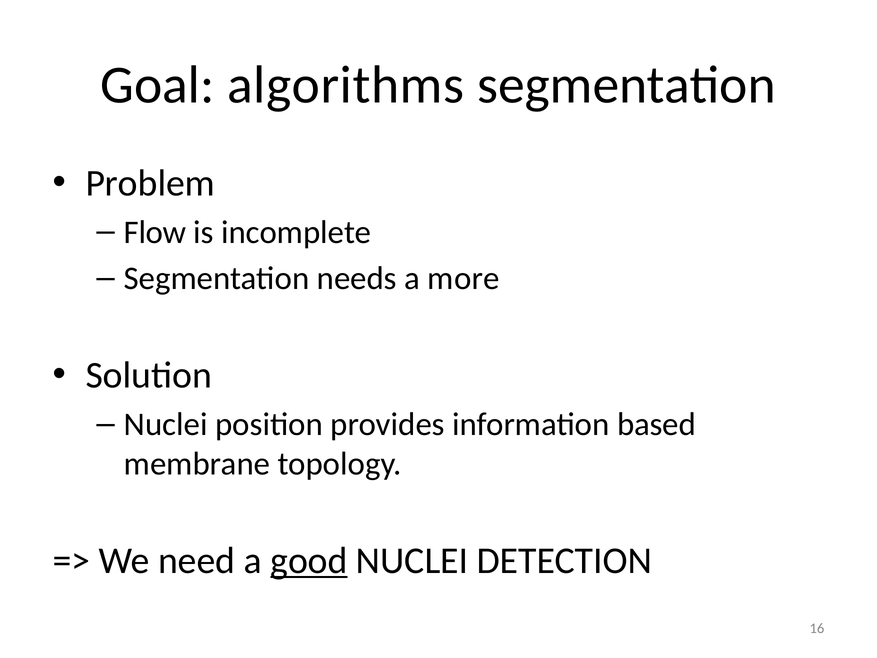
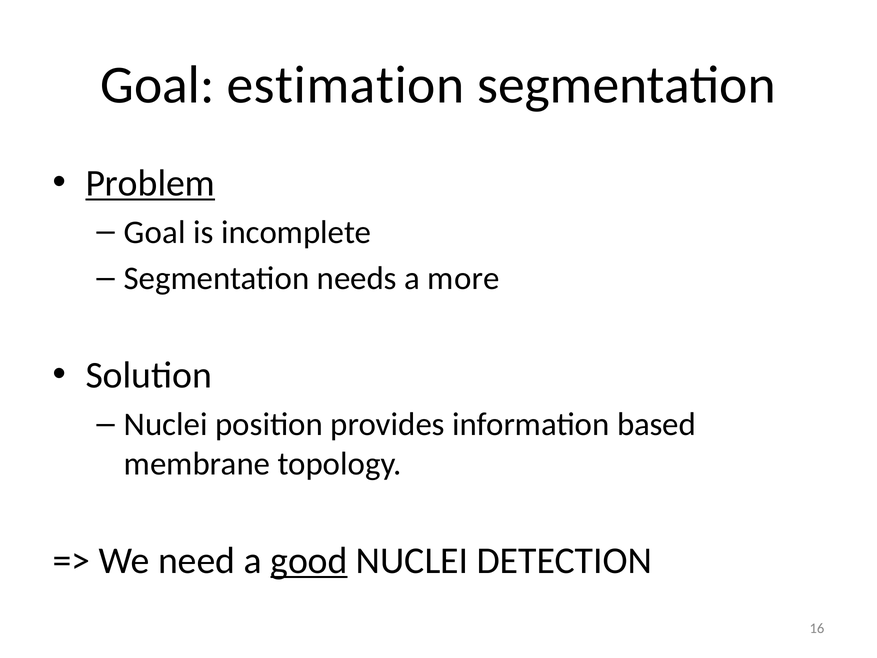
algorithms: algorithms -> estimation
Problem underline: none -> present
Flow at (155, 232): Flow -> Goal
